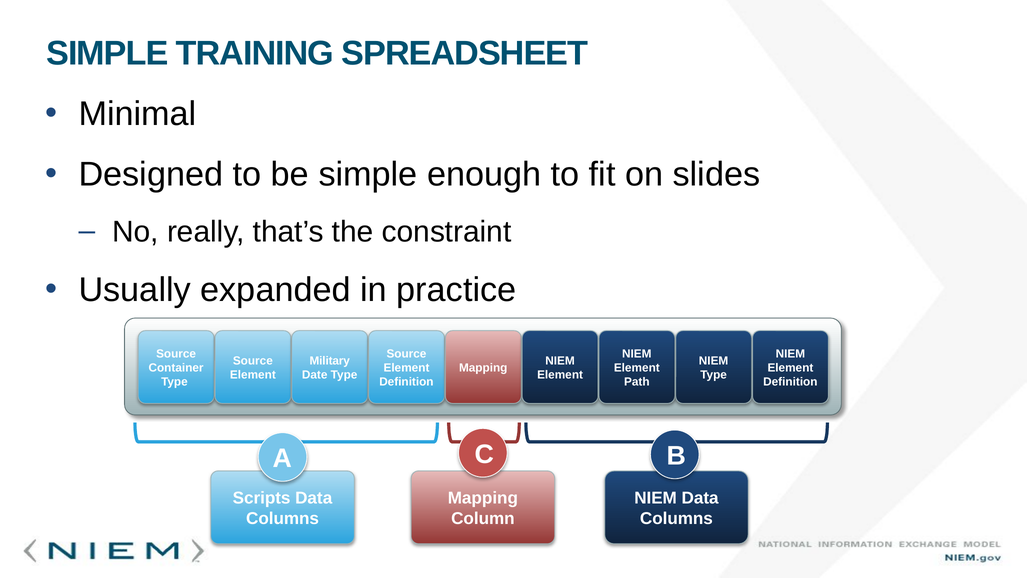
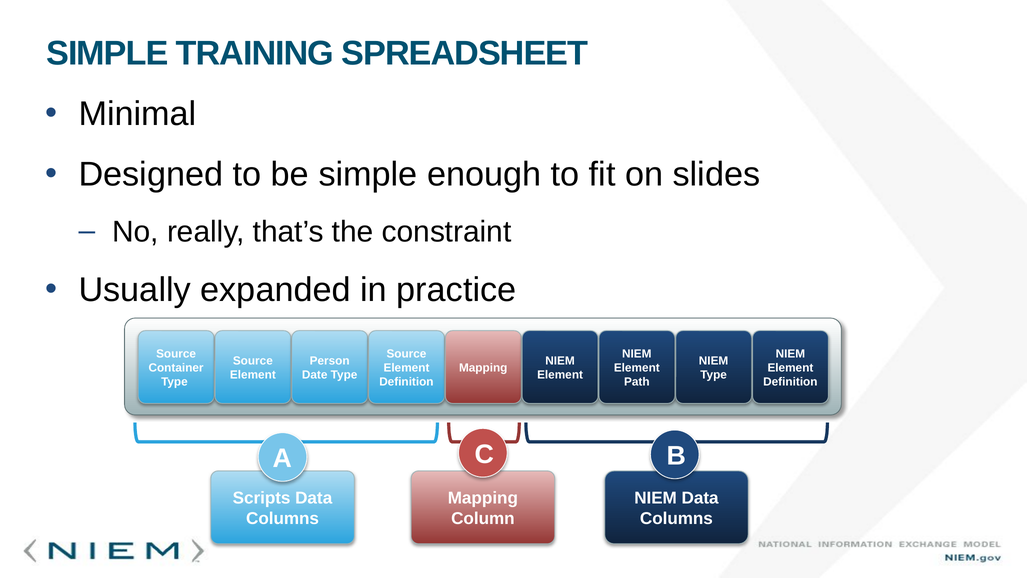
Military: Military -> Person
